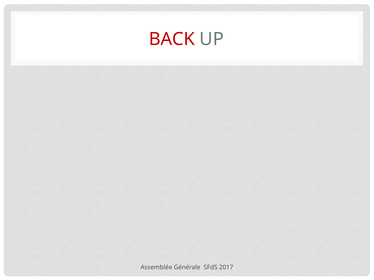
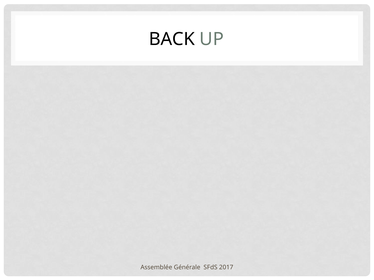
BACK colour: red -> black
